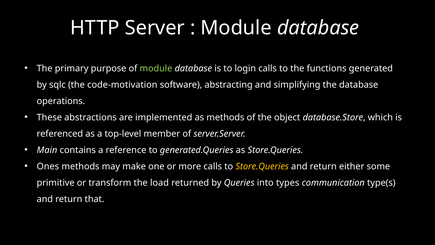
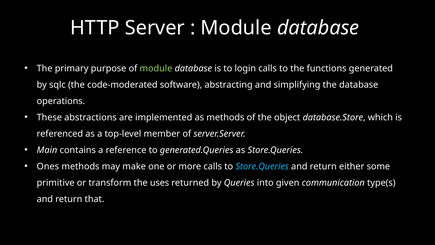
code-motivation: code-motivation -> code-moderated
Store.Queries at (262, 166) colour: yellow -> light blue
load: load -> uses
types: types -> given
